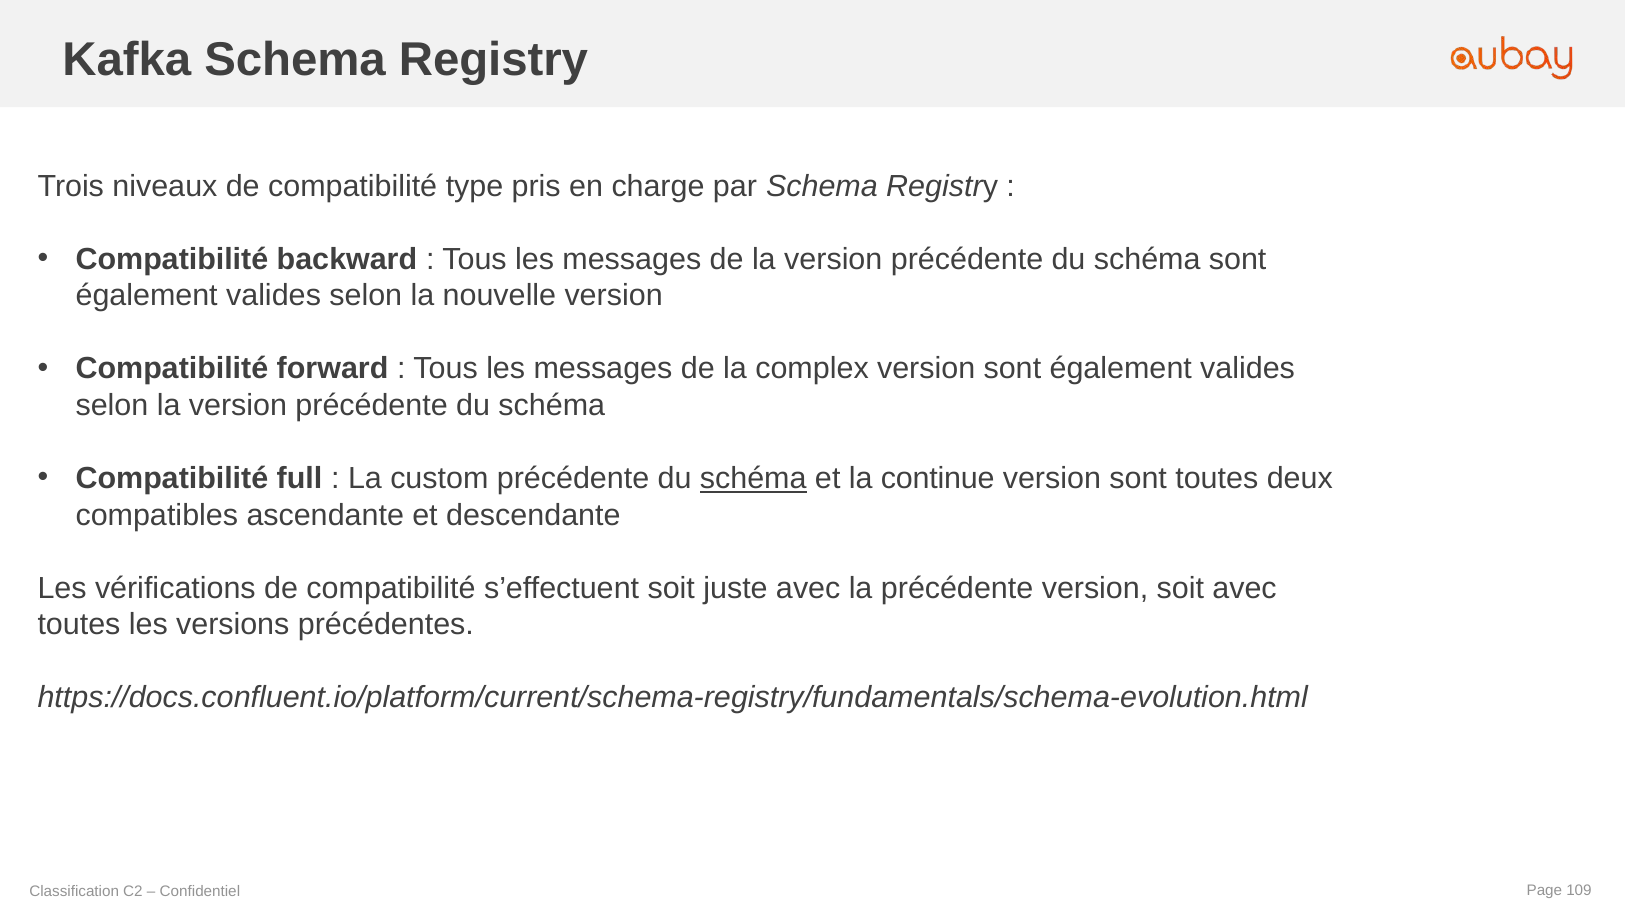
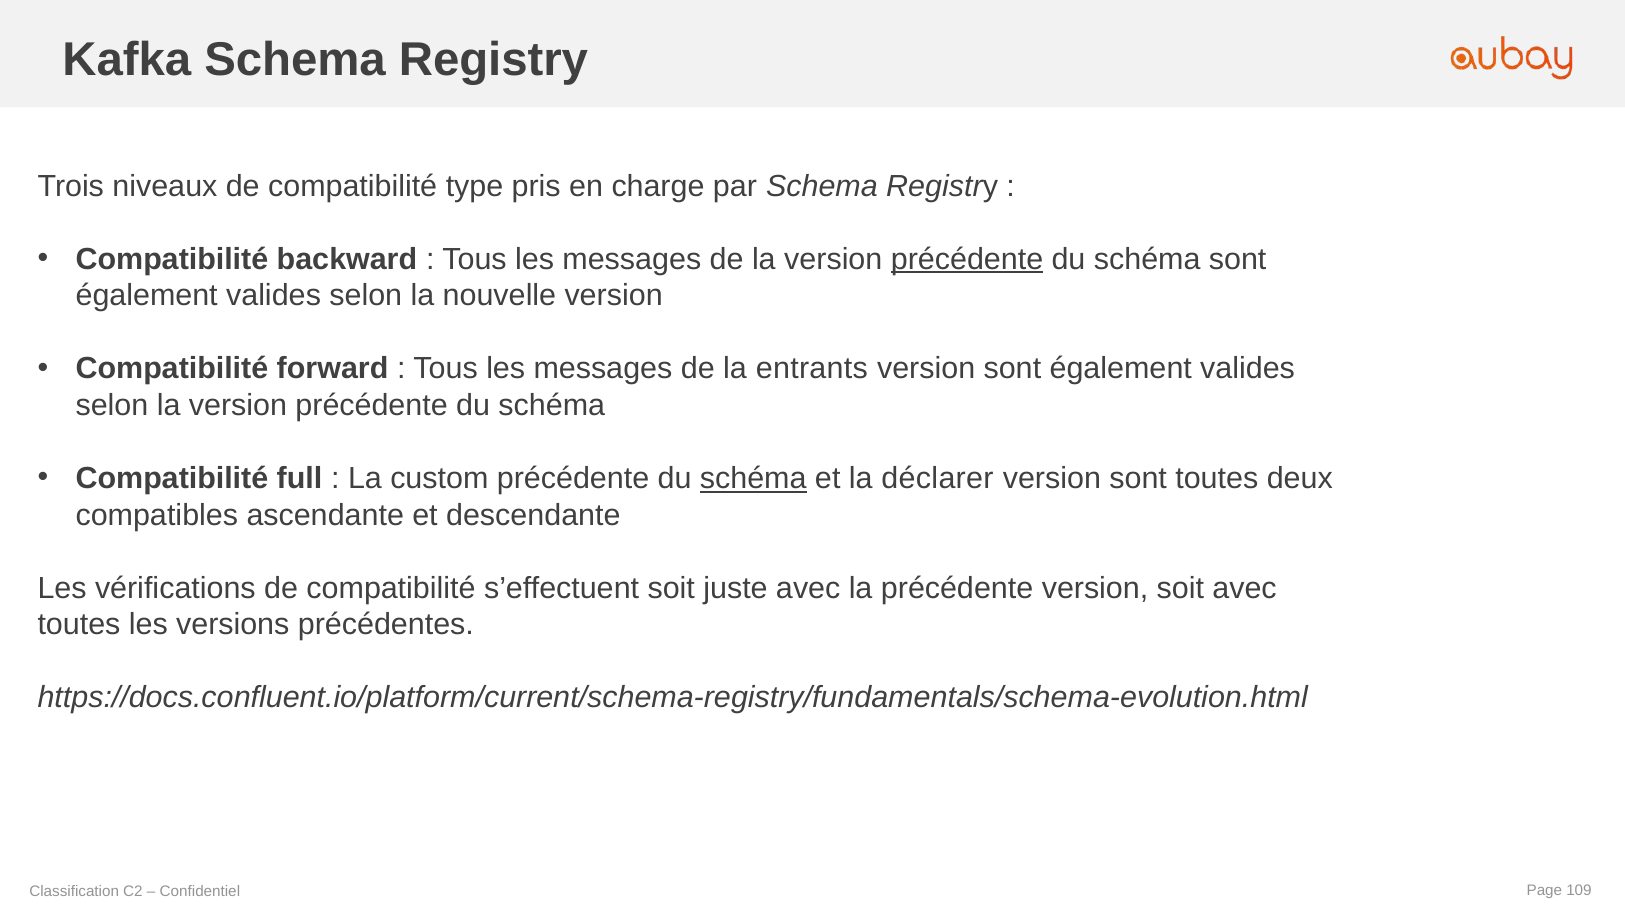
précédente at (967, 259) underline: none -> present
complex: complex -> entrants
continue: continue -> déclarer
